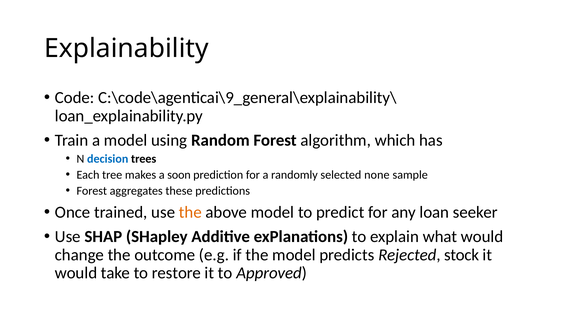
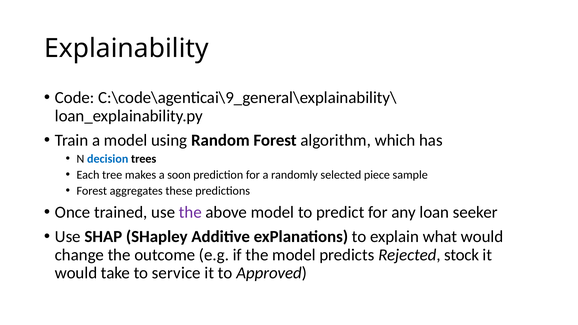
none: none -> piece
the at (190, 212) colour: orange -> purple
restore: restore -> service
